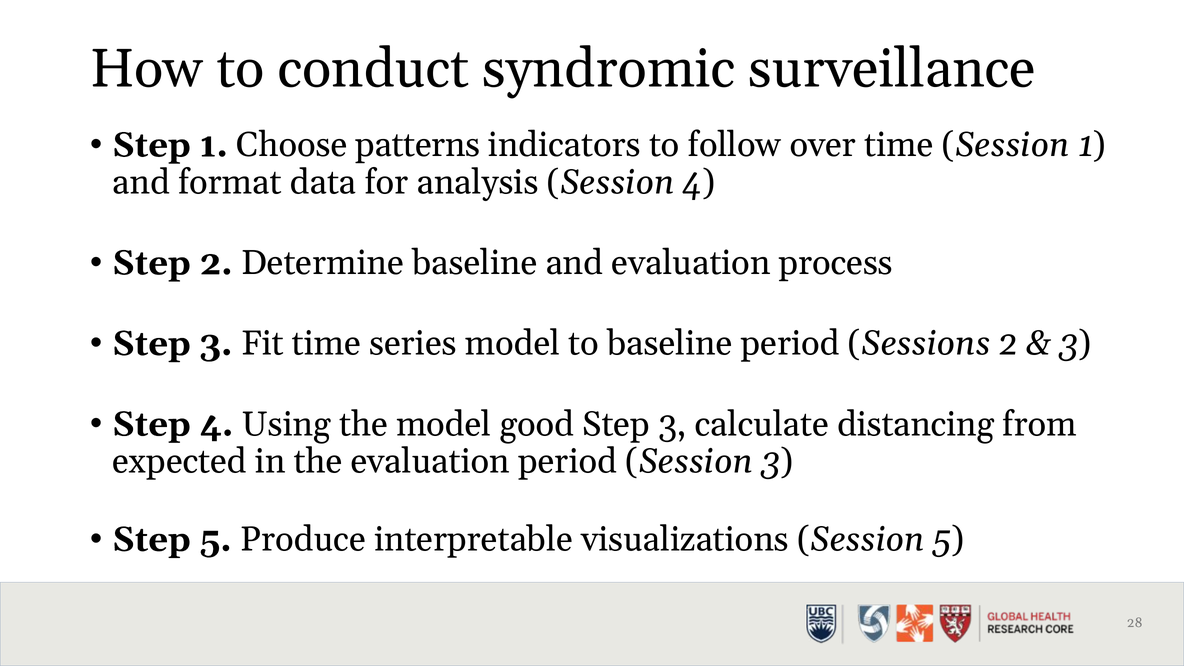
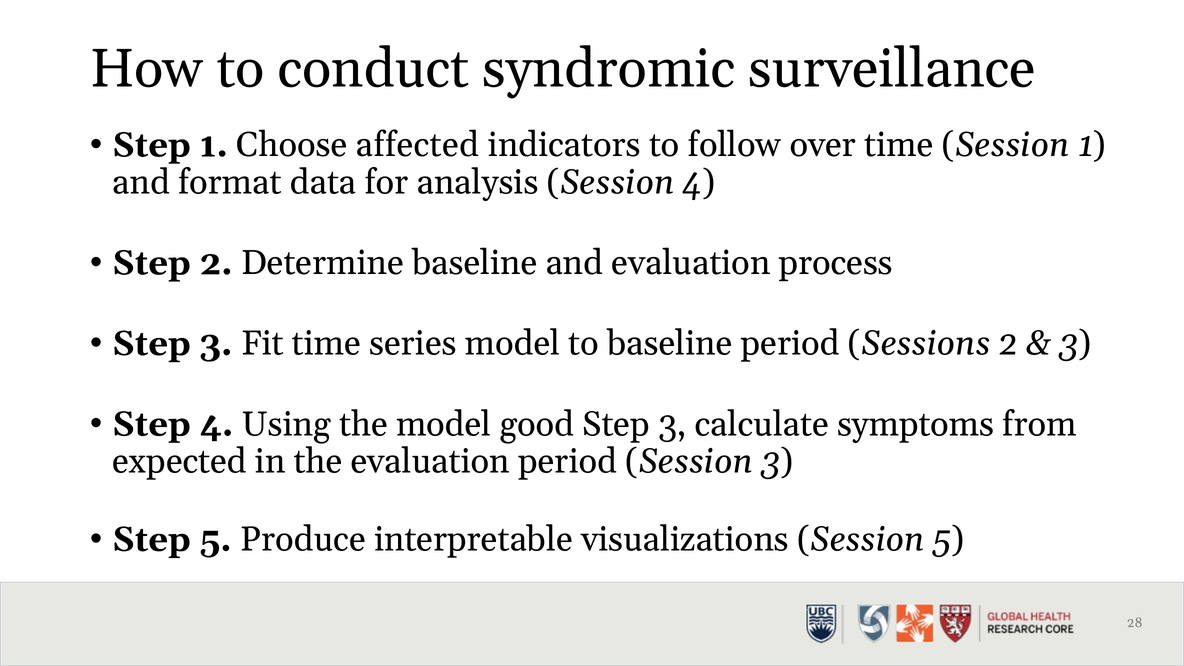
patterns: patterns -> affected
distancing: distancing -> symptoms
